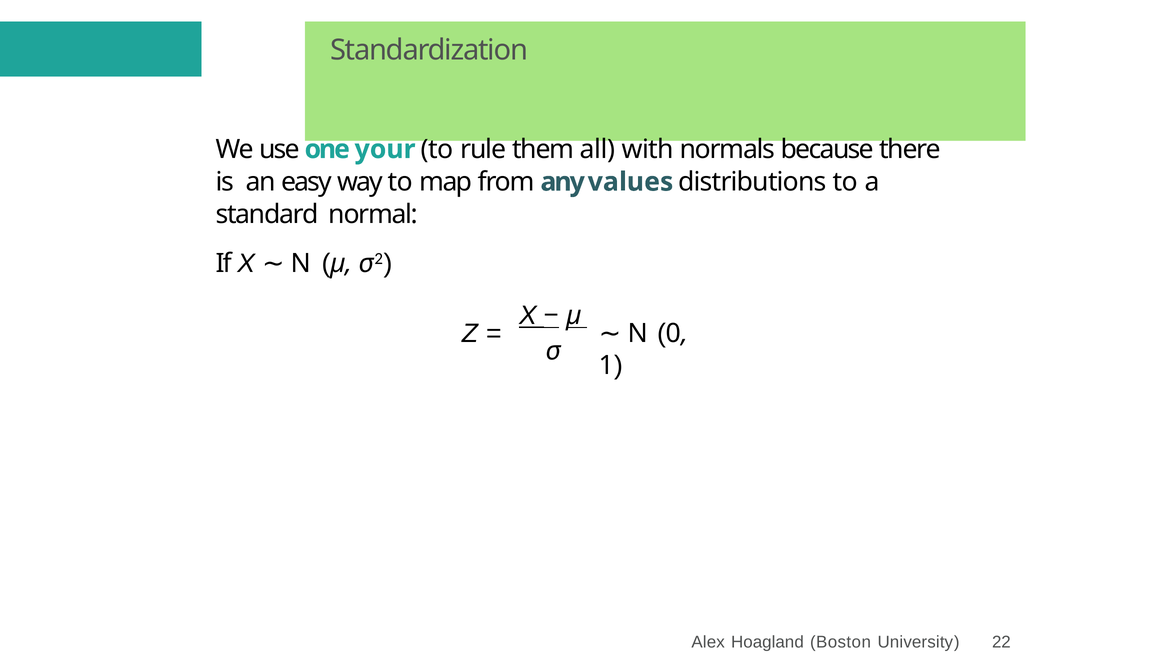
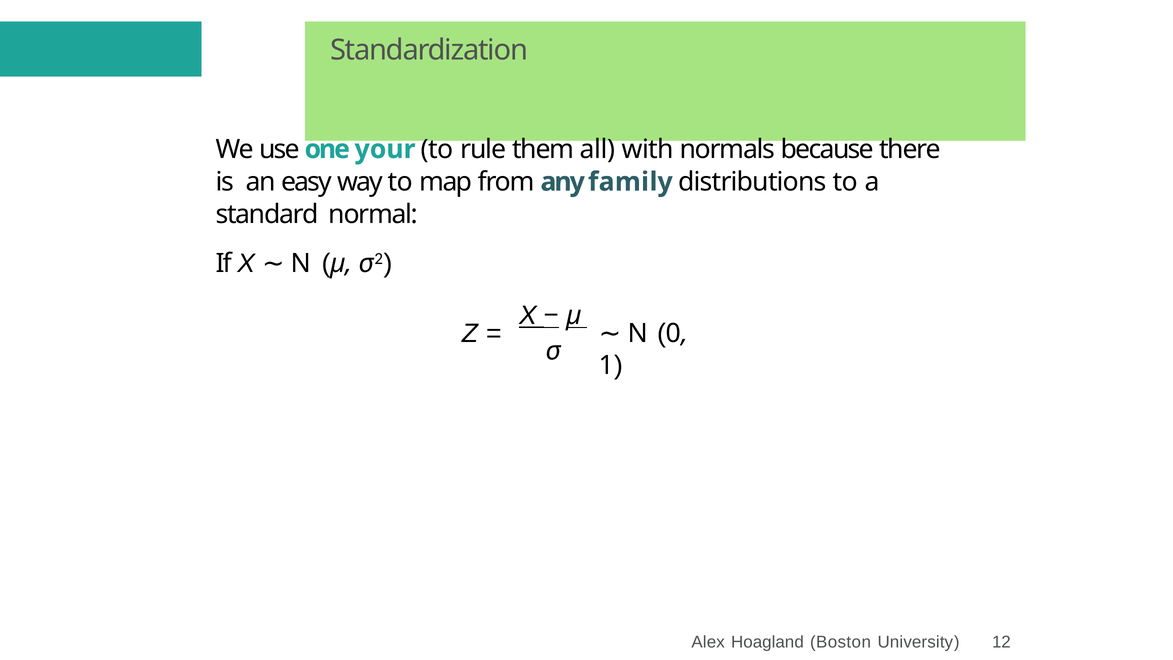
values: values -> family
22: 22 -> 12
